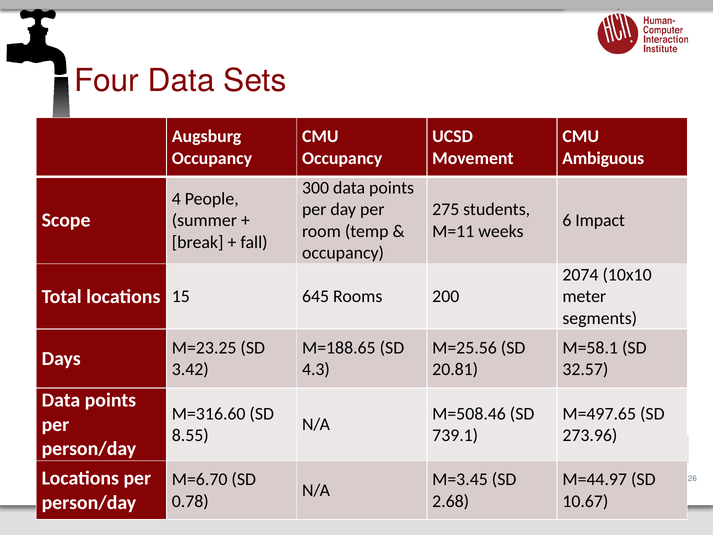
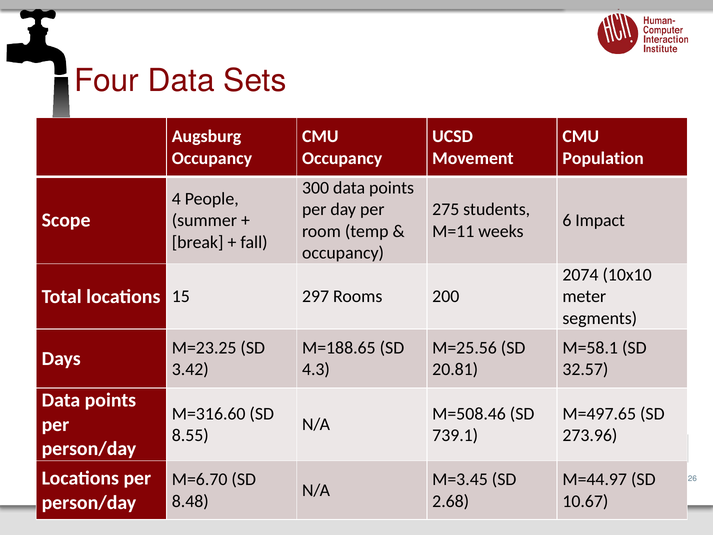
Ambiguous: Ambiguous -> Population
645: 645 -> 297
0.78: 0.78 -> 8.48
